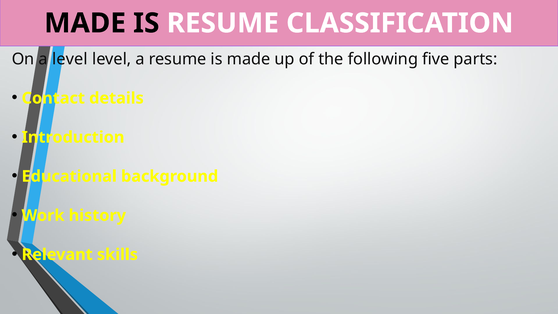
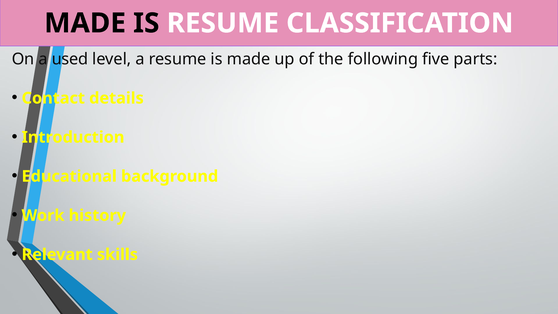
a level: level -> used
